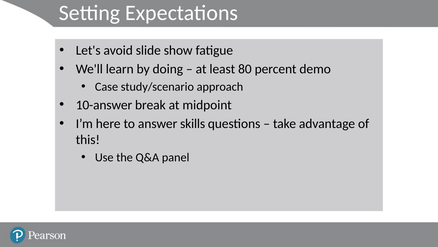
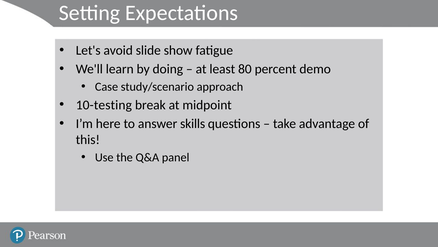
10-answer: 10-answer -> 10-testing
